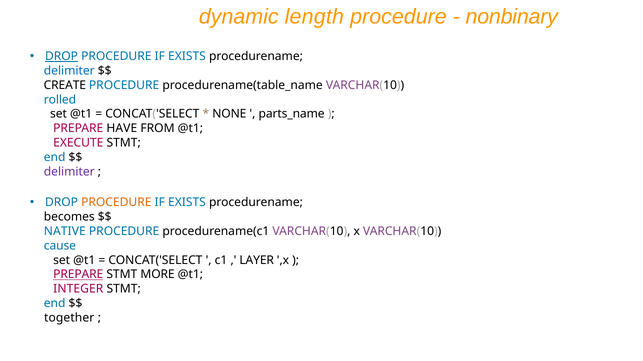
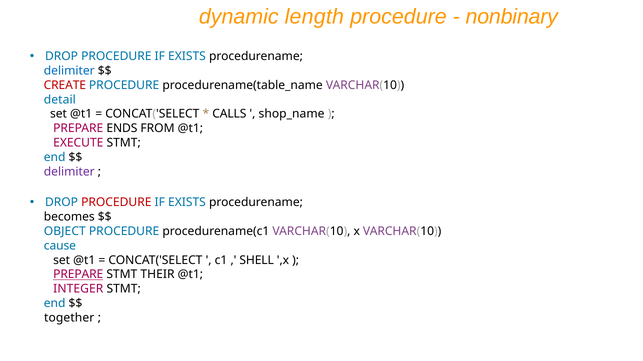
DROP at (62, 56) underline: present -> none
CREATE colour: black -> red
rolled: rolled -> detail
NONE: NONE -> CALLS
parts_name: parts_name -> shop_name
HAVE: HAVE -> ENDS
PROCEDURE at (116, 203) colour: orange -> red
NATIVE: NATIVE -> OBJECT
LAYER: LAYER -> SHELL
MORE: MORE -> THEIR
